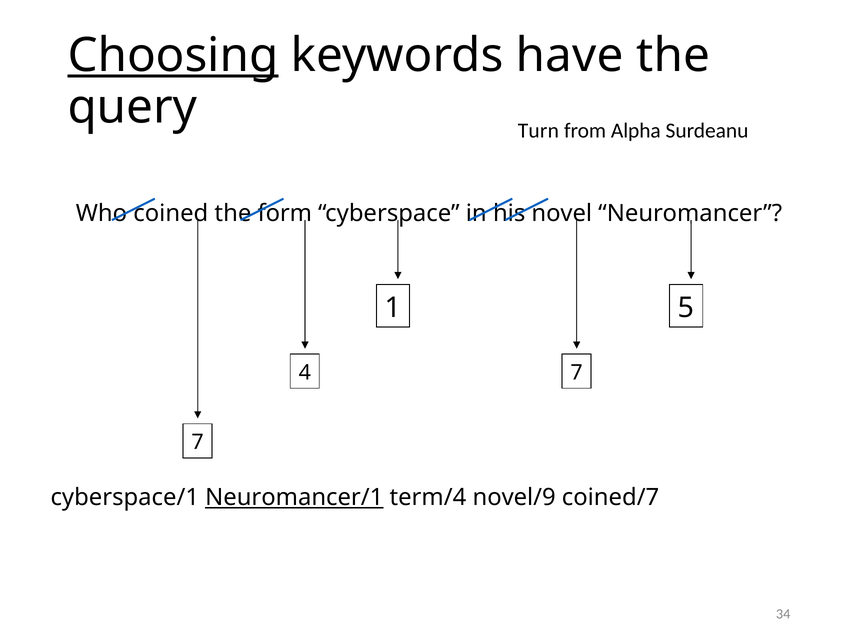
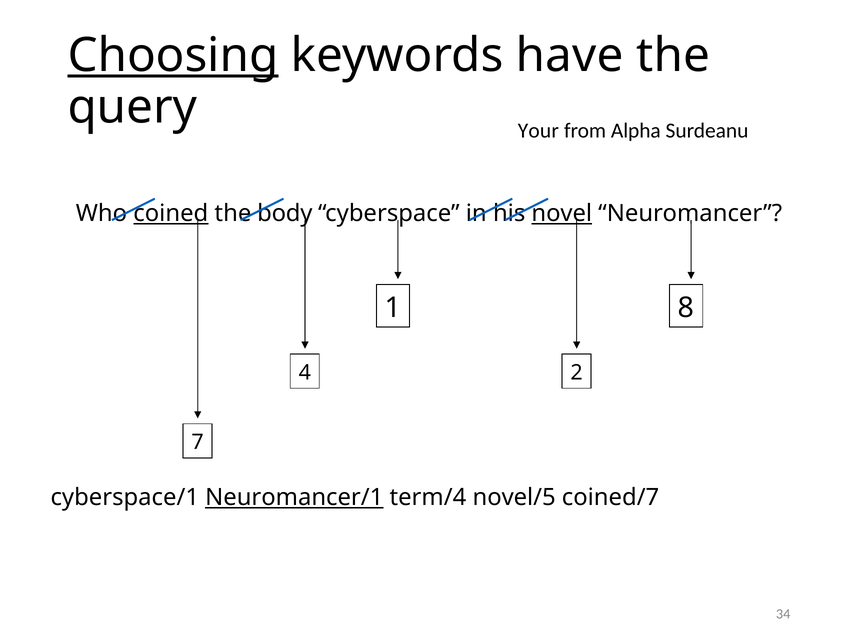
Turn: Turn -> Your
coined underline: none -> present
form: form -> body
novel underline: none -> present
5: 5 -> 8
4 7: 7 -> 2
novel/9: novel/9 -> novel/5
